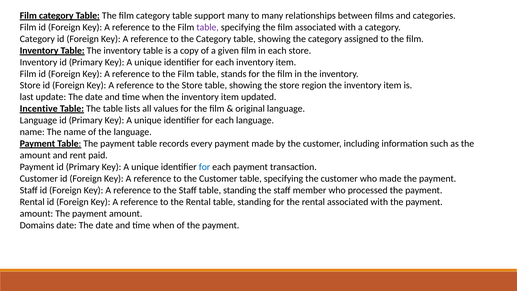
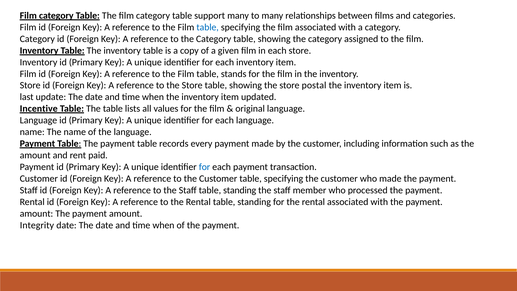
table at (208, 27) colour: purple -> blue
region: region -> postal
Domains: Domains -> Integrity
